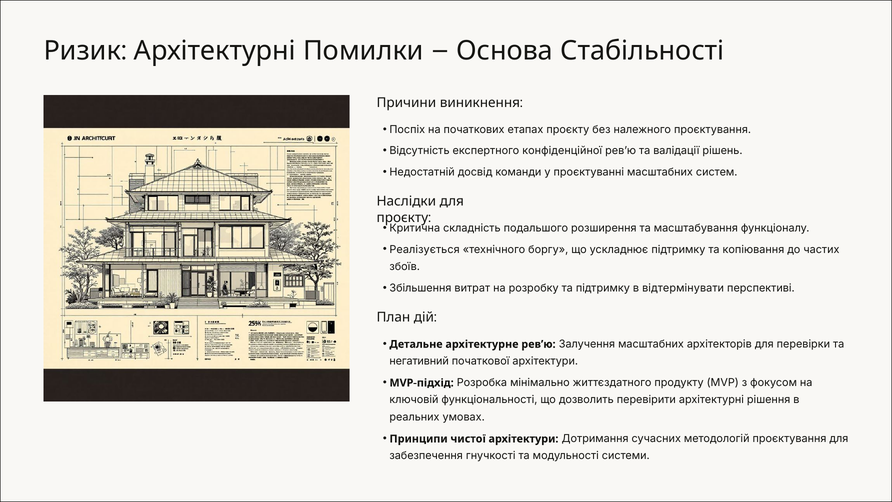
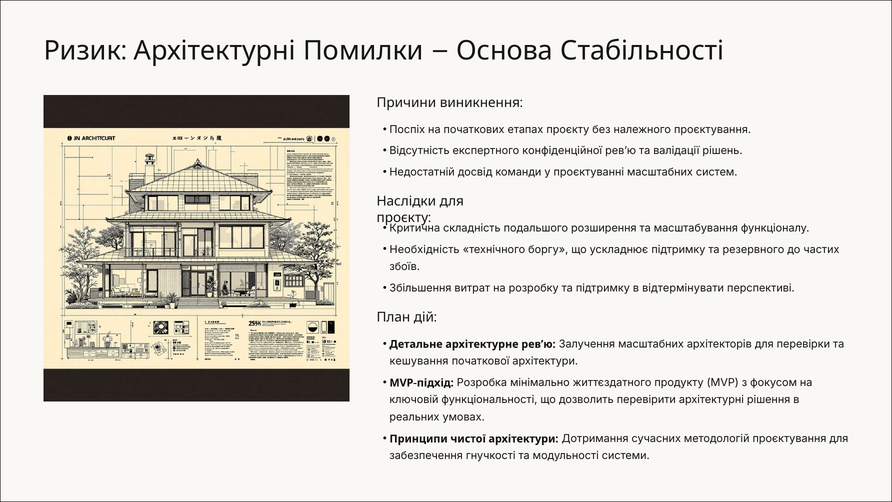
Реалізується: Реалізується -> Необхідність
копіювання: копіювання -> резервного
негативний: негативний -> кешування
